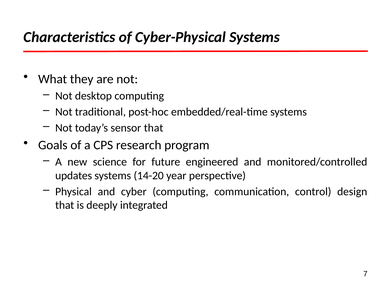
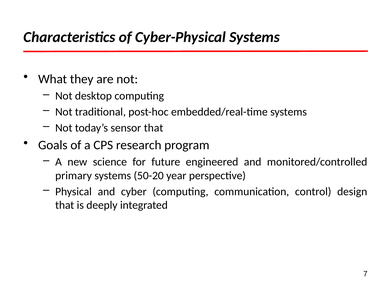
updates: updates -> primary
14-20: 14-20 -> 50-20
